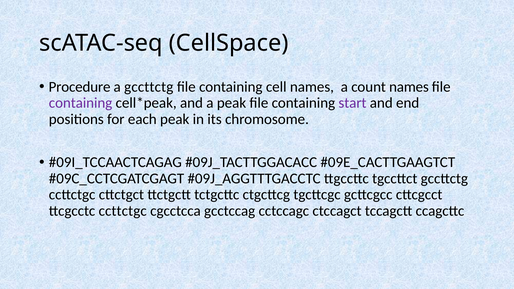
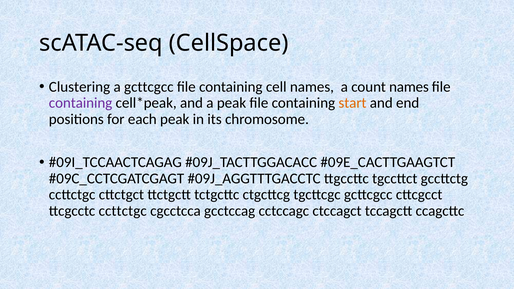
Procedure: Procedure -> Clustering
a gccttctg: gccttctg -> gcttcgcc
start colour: purple -> orange
